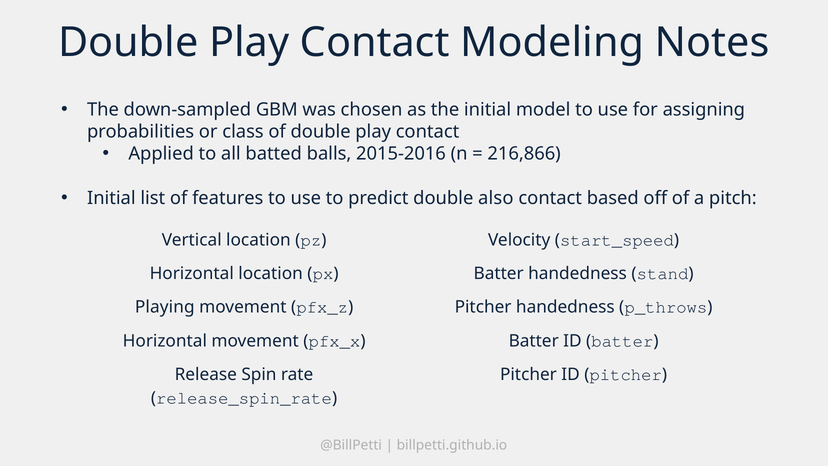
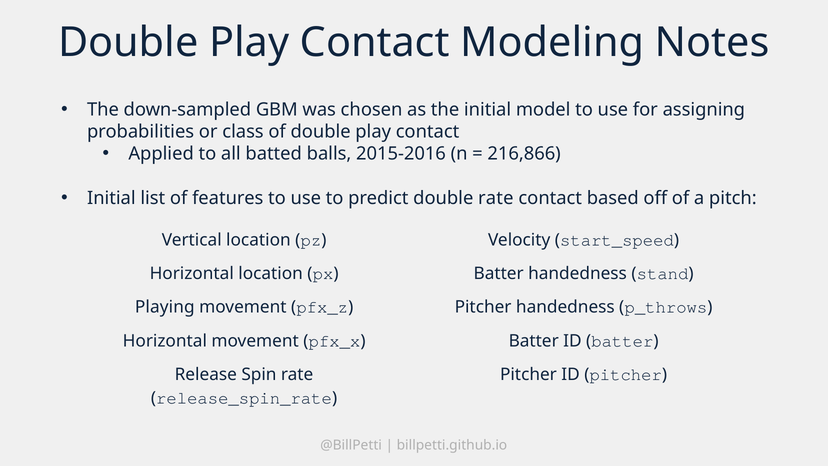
double also: also -> rate
